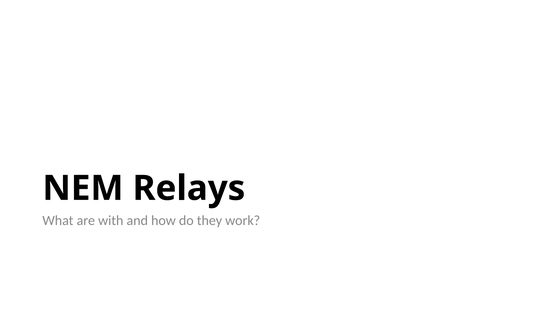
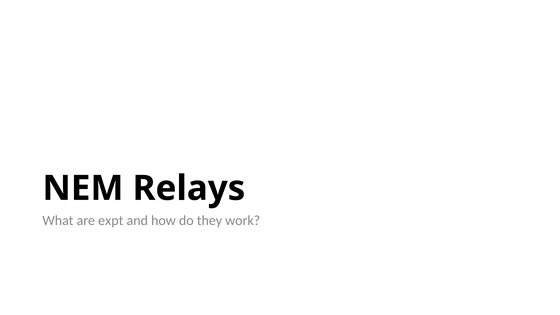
with: with -> expt
